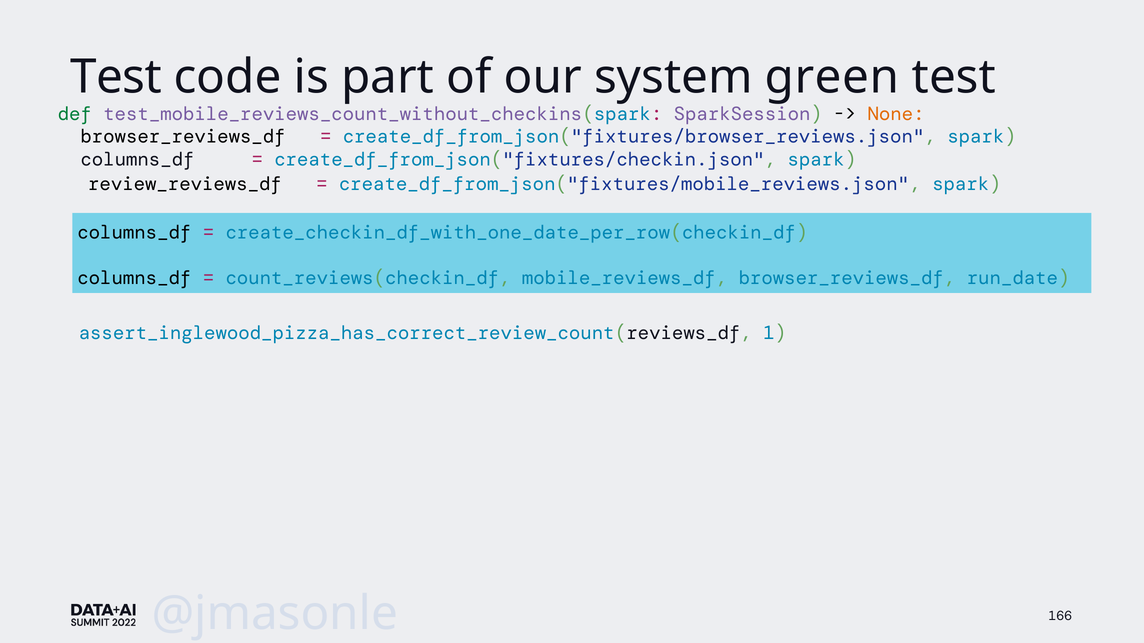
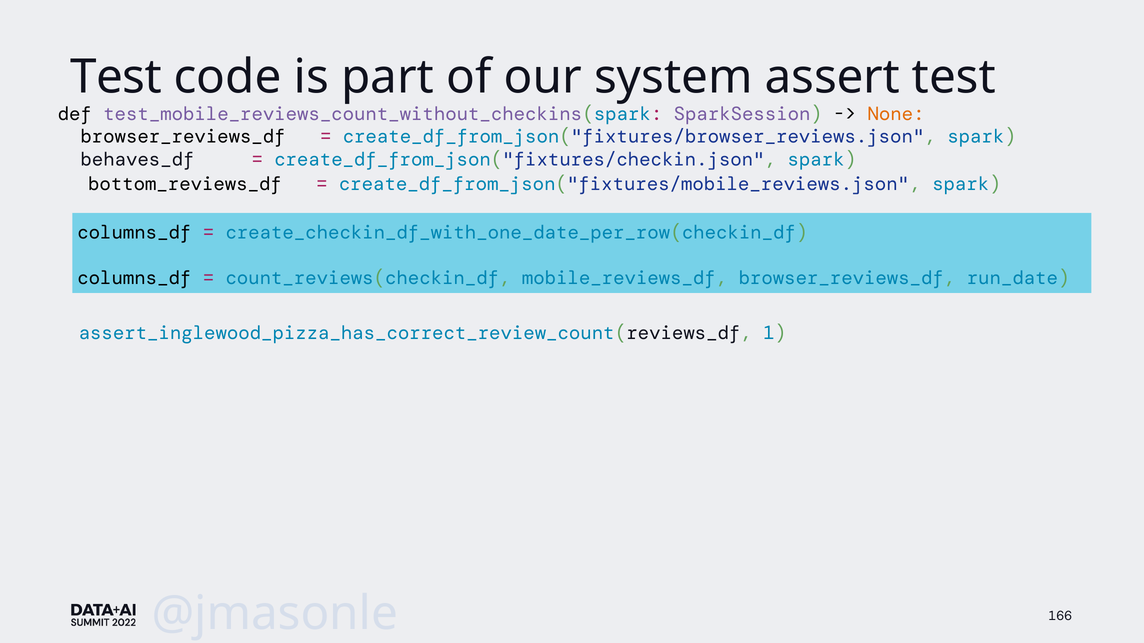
green: green -> assert
def colour: green -> black
columns_df at (137, 160): columns_df -> behaves_df
review_reviews_df: review_reviews_df -> bottom_reviews_df
